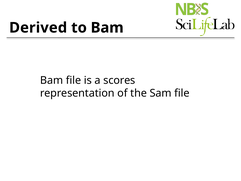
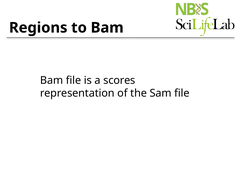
Derived: Derived -> Regions
